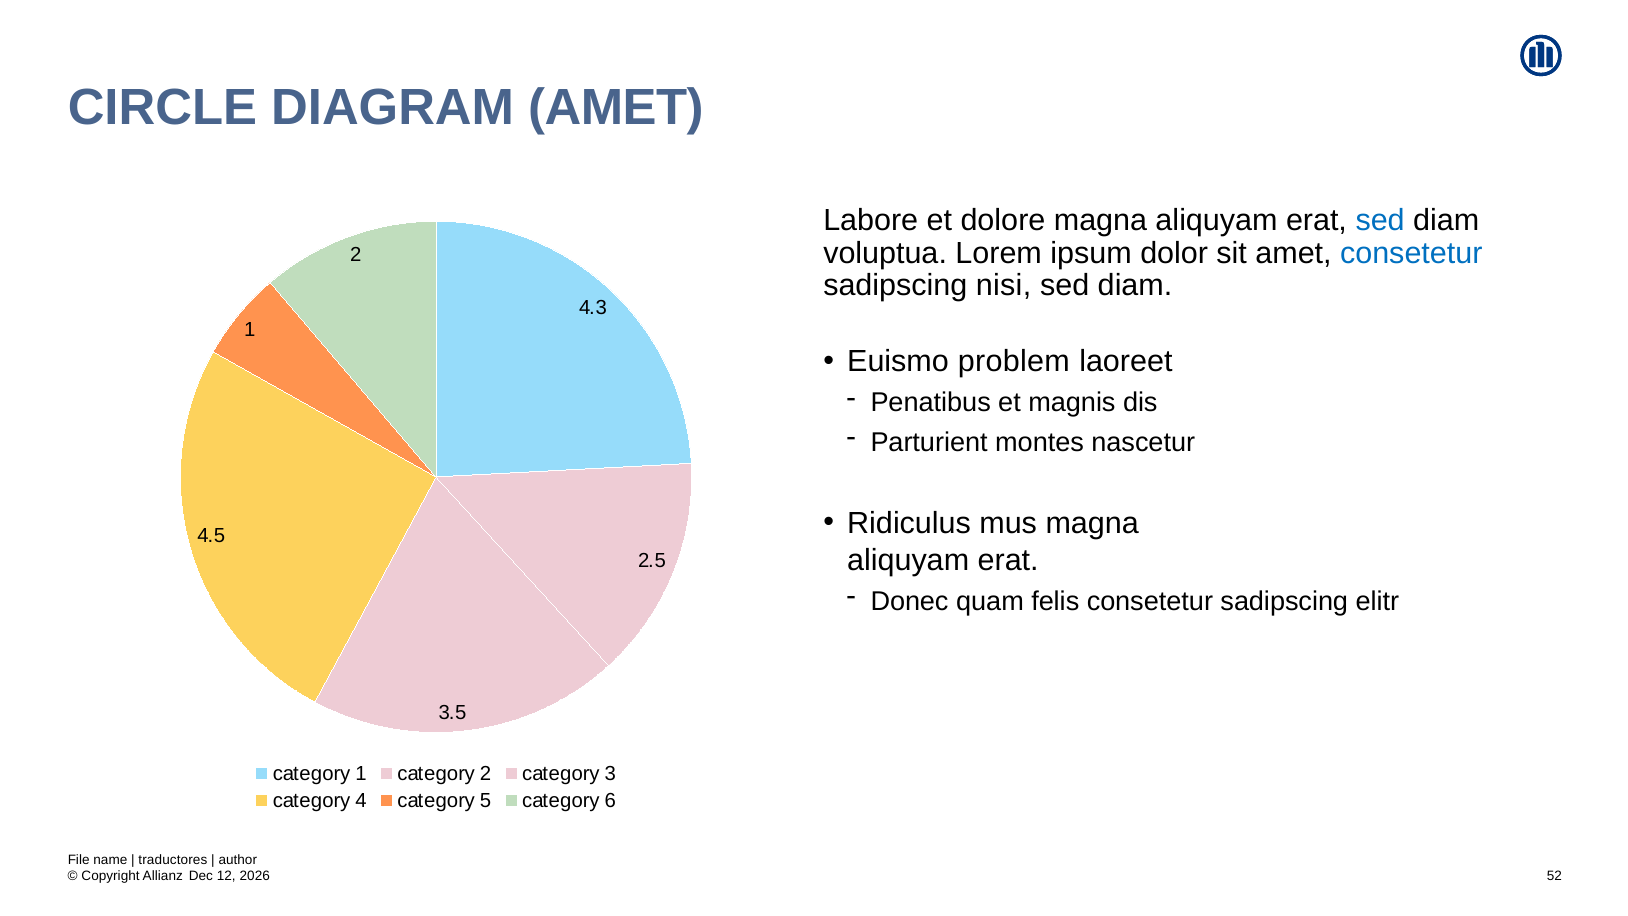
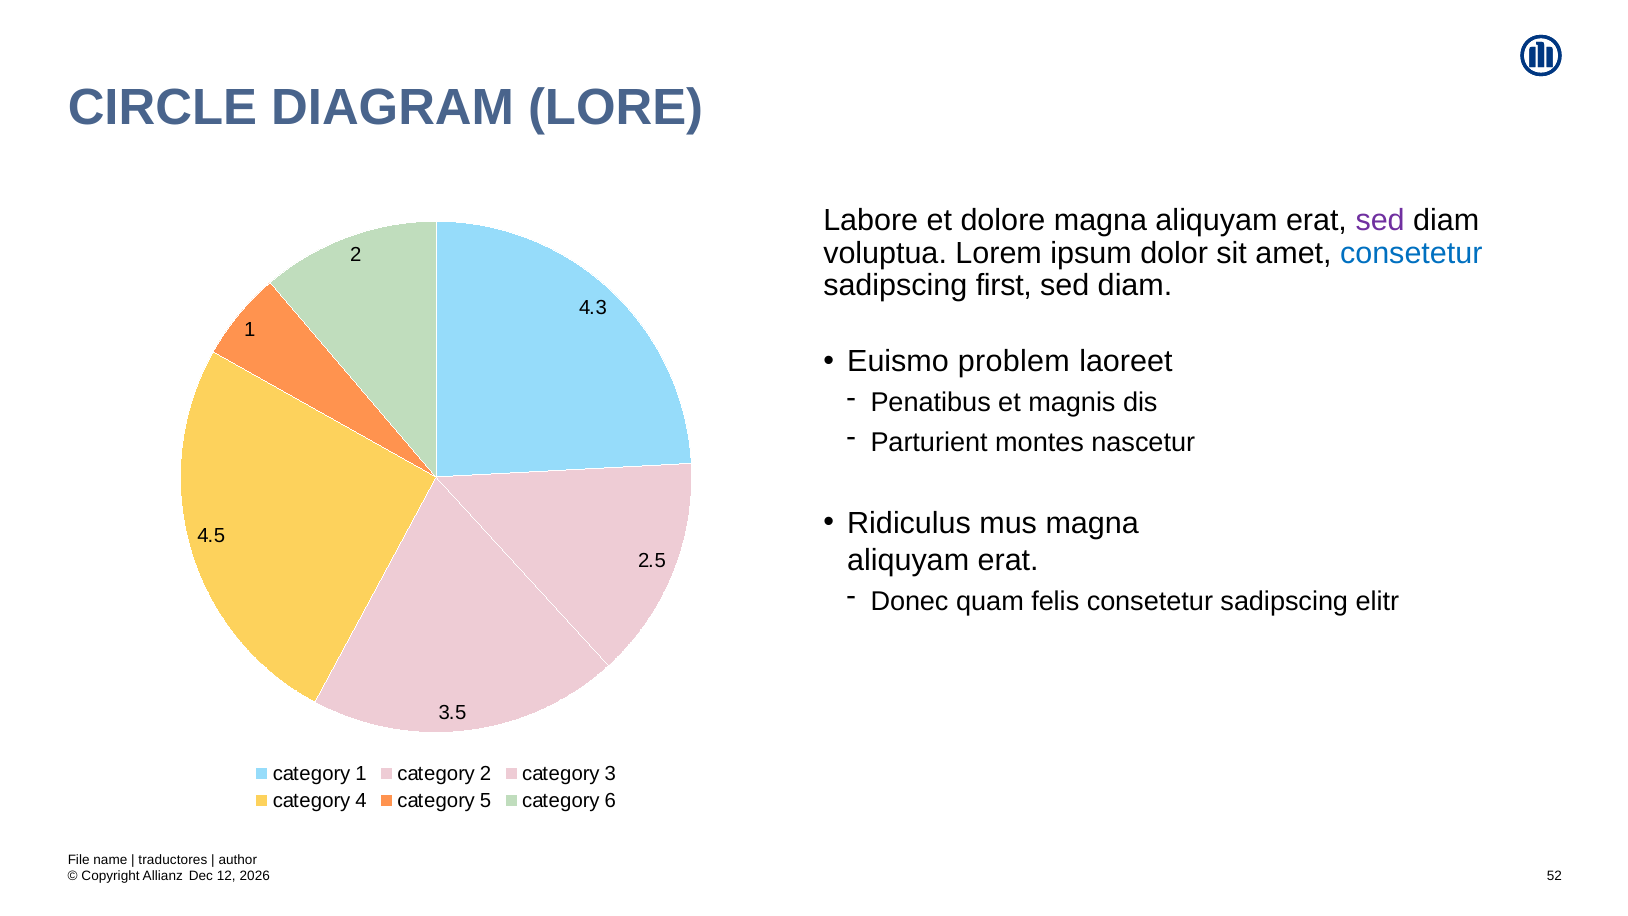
DIAGRAM AMET: AMET -> LORE
sed at (1380, 221) colour: blue -> purple
nisi: nisi -> first
